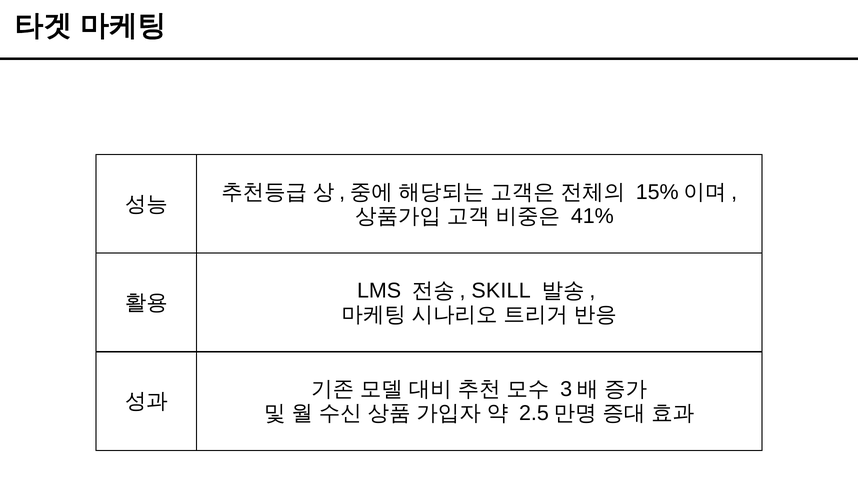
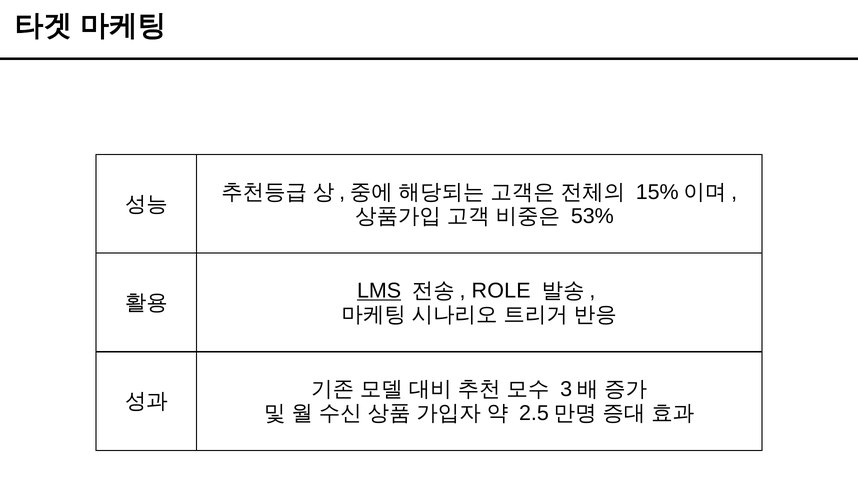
41%: 41% -> 53%
LMS underline: none -> present
SKILL: SKILL -> ROLE
